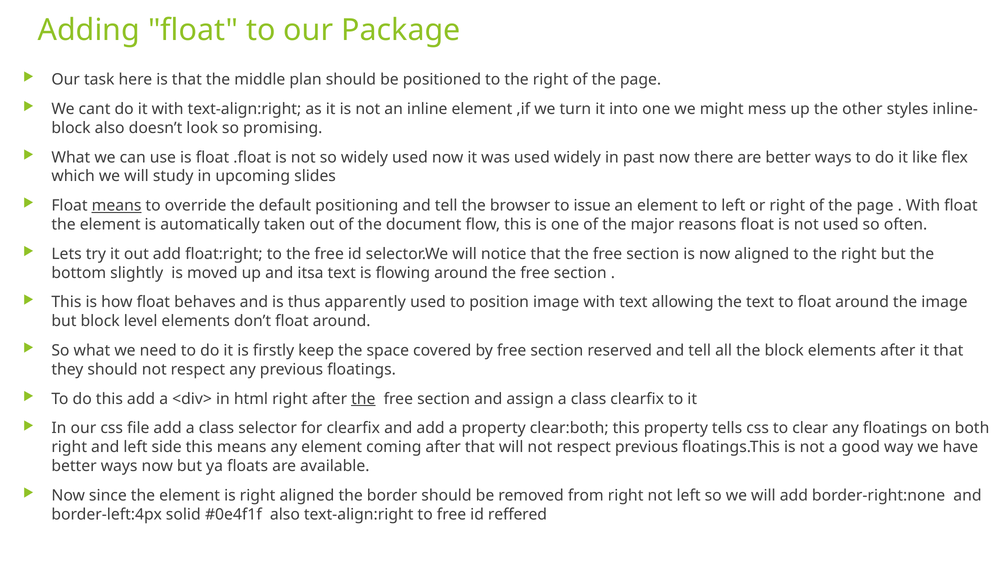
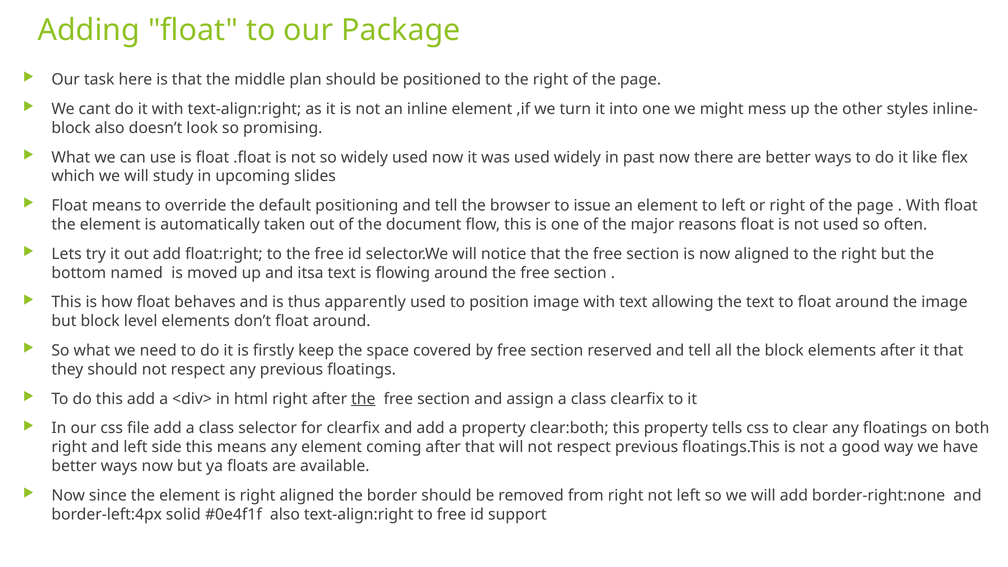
means at (117, 206) underline: present -> none
slightly: slightly -> named
reffered: reffered -> support
